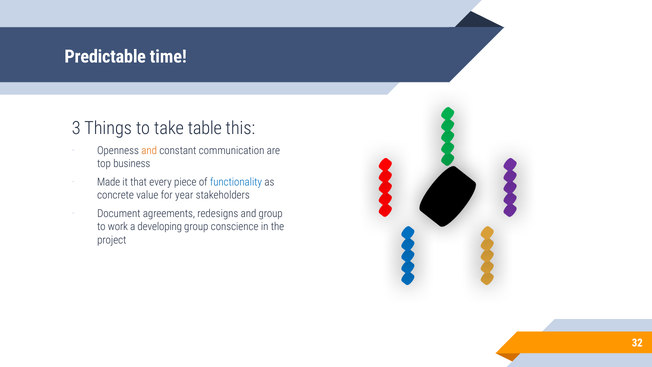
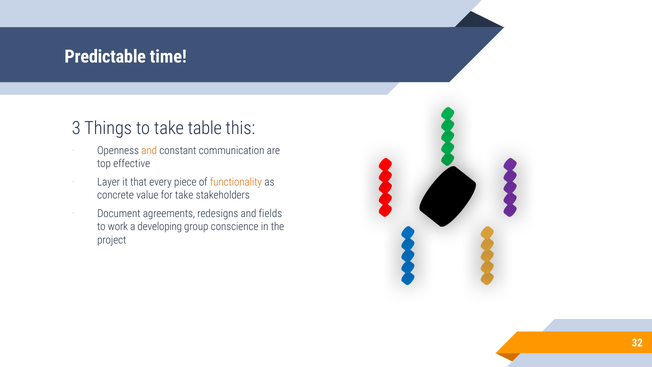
business: business -> effective
Made: Made -> Layer
functionality colour: blue -> orange
for year: year -> take
and group: group -> fields
